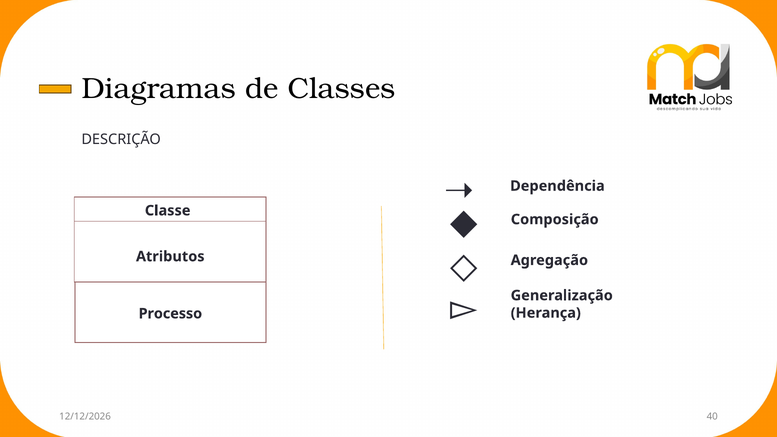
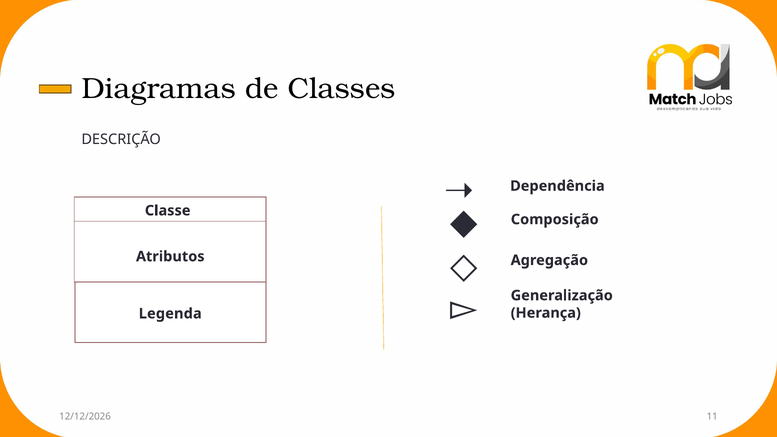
Processo: Processo -> Legenda
40: 40 -> 11
